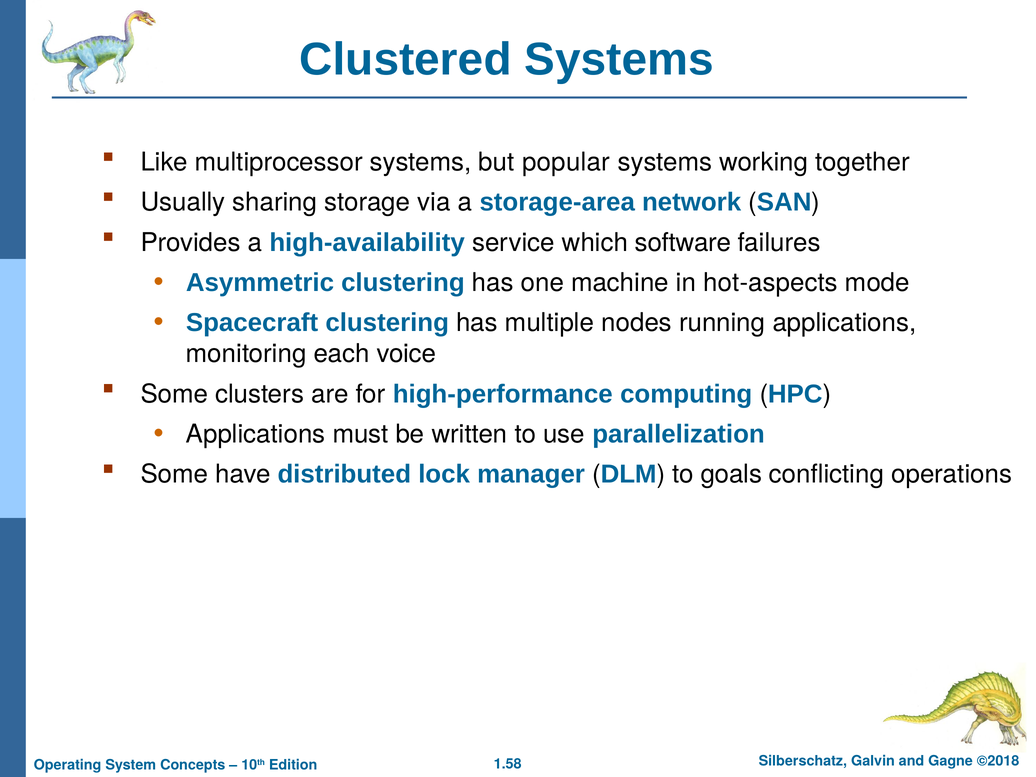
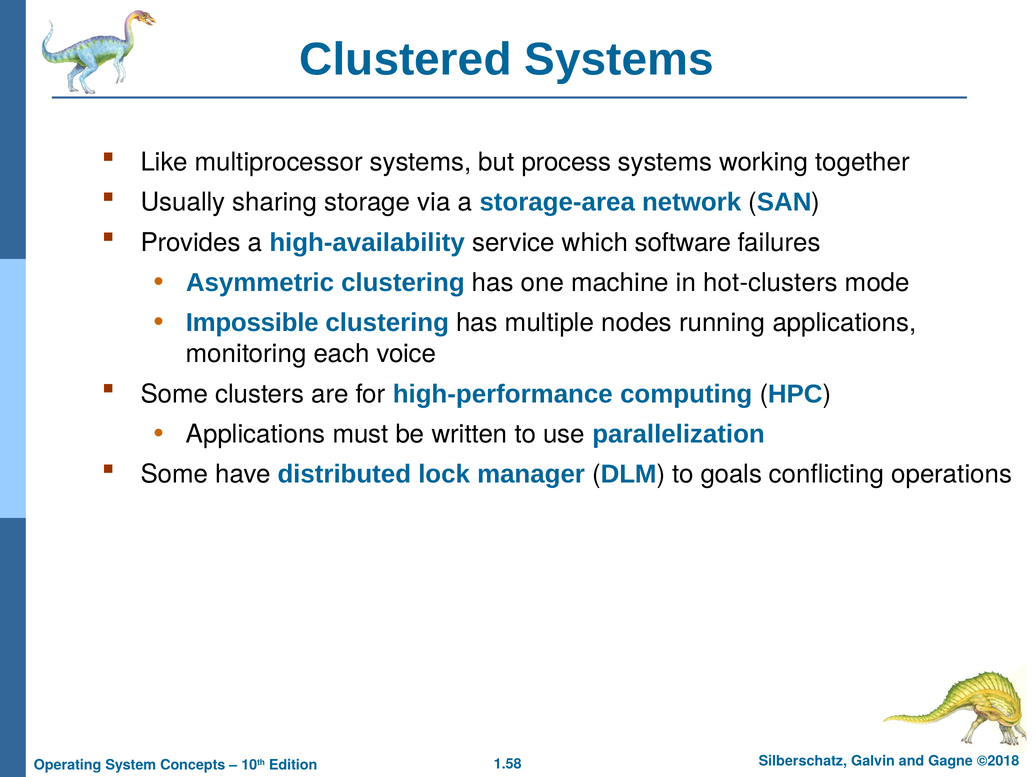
popular: popular -> process
hot-aspects: hot-aspects -> hot-clusters
Spacecraft: Spacecraft -> Impossible
